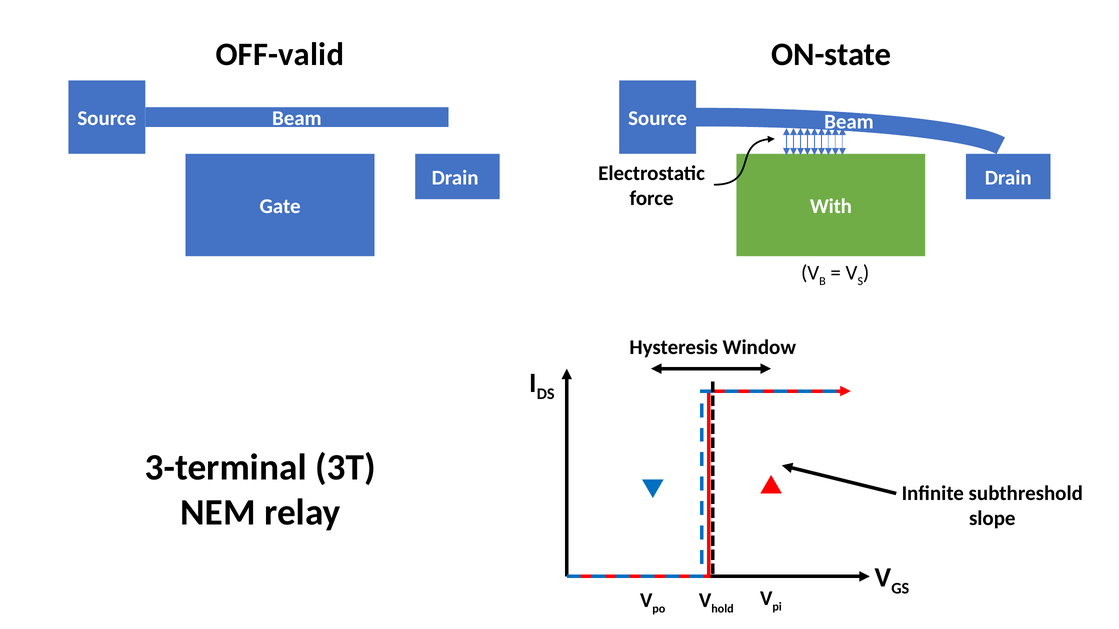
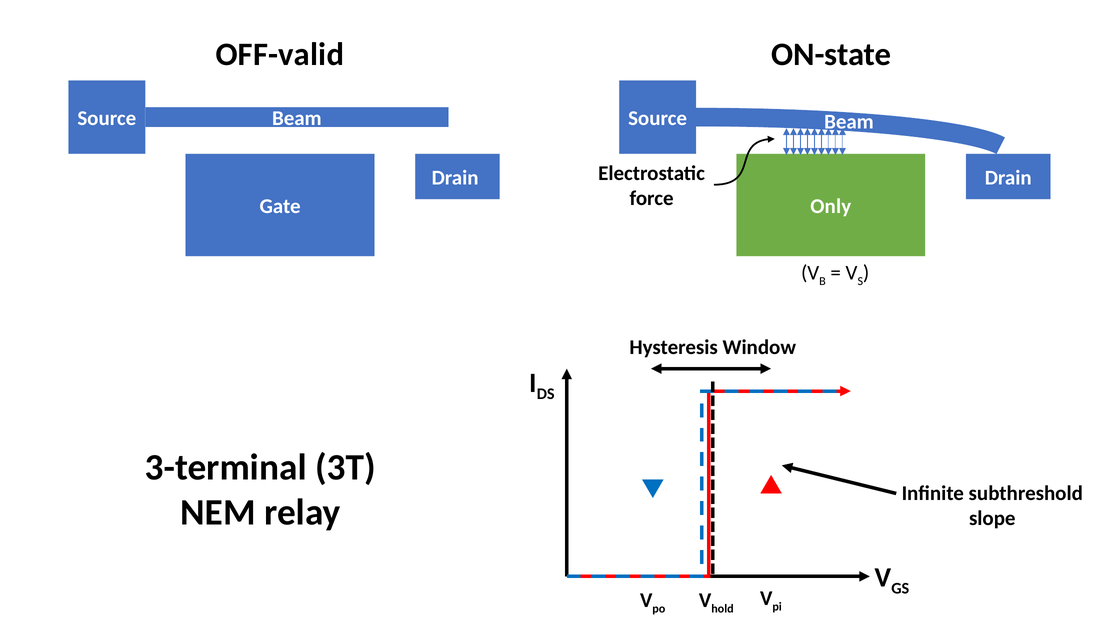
With: With -> Only
